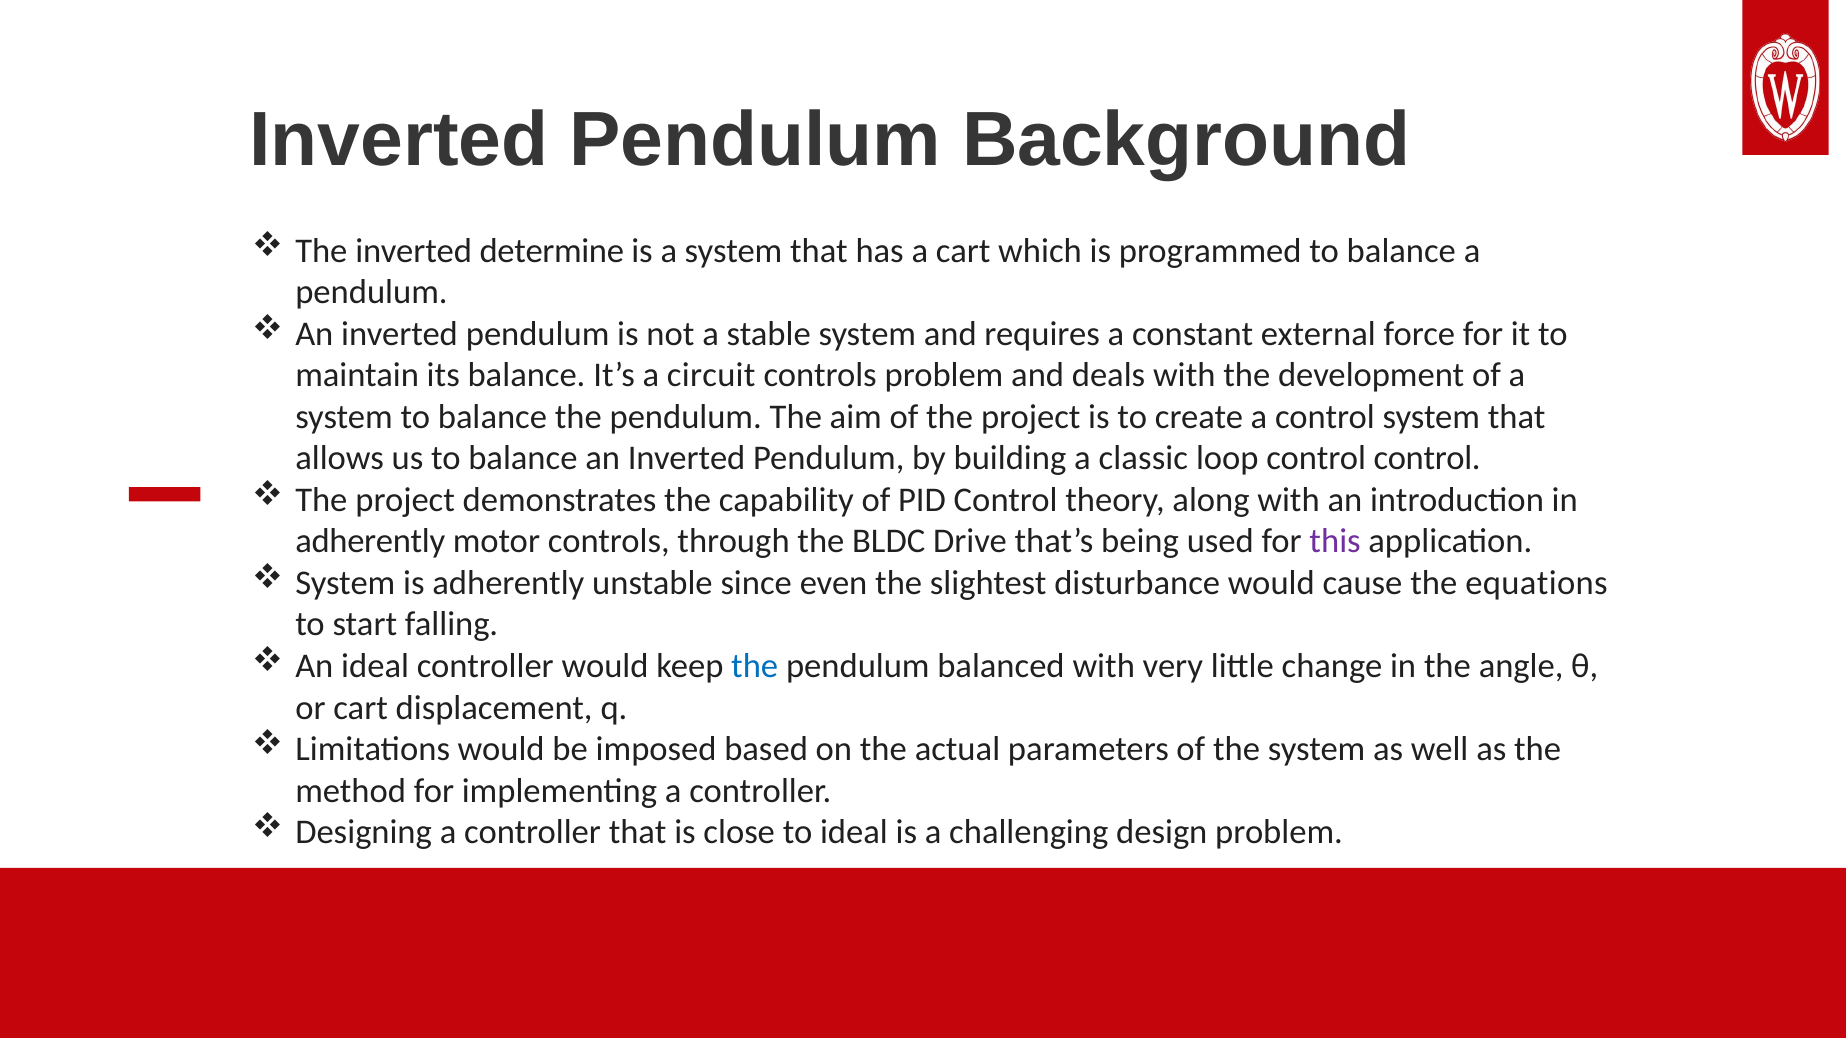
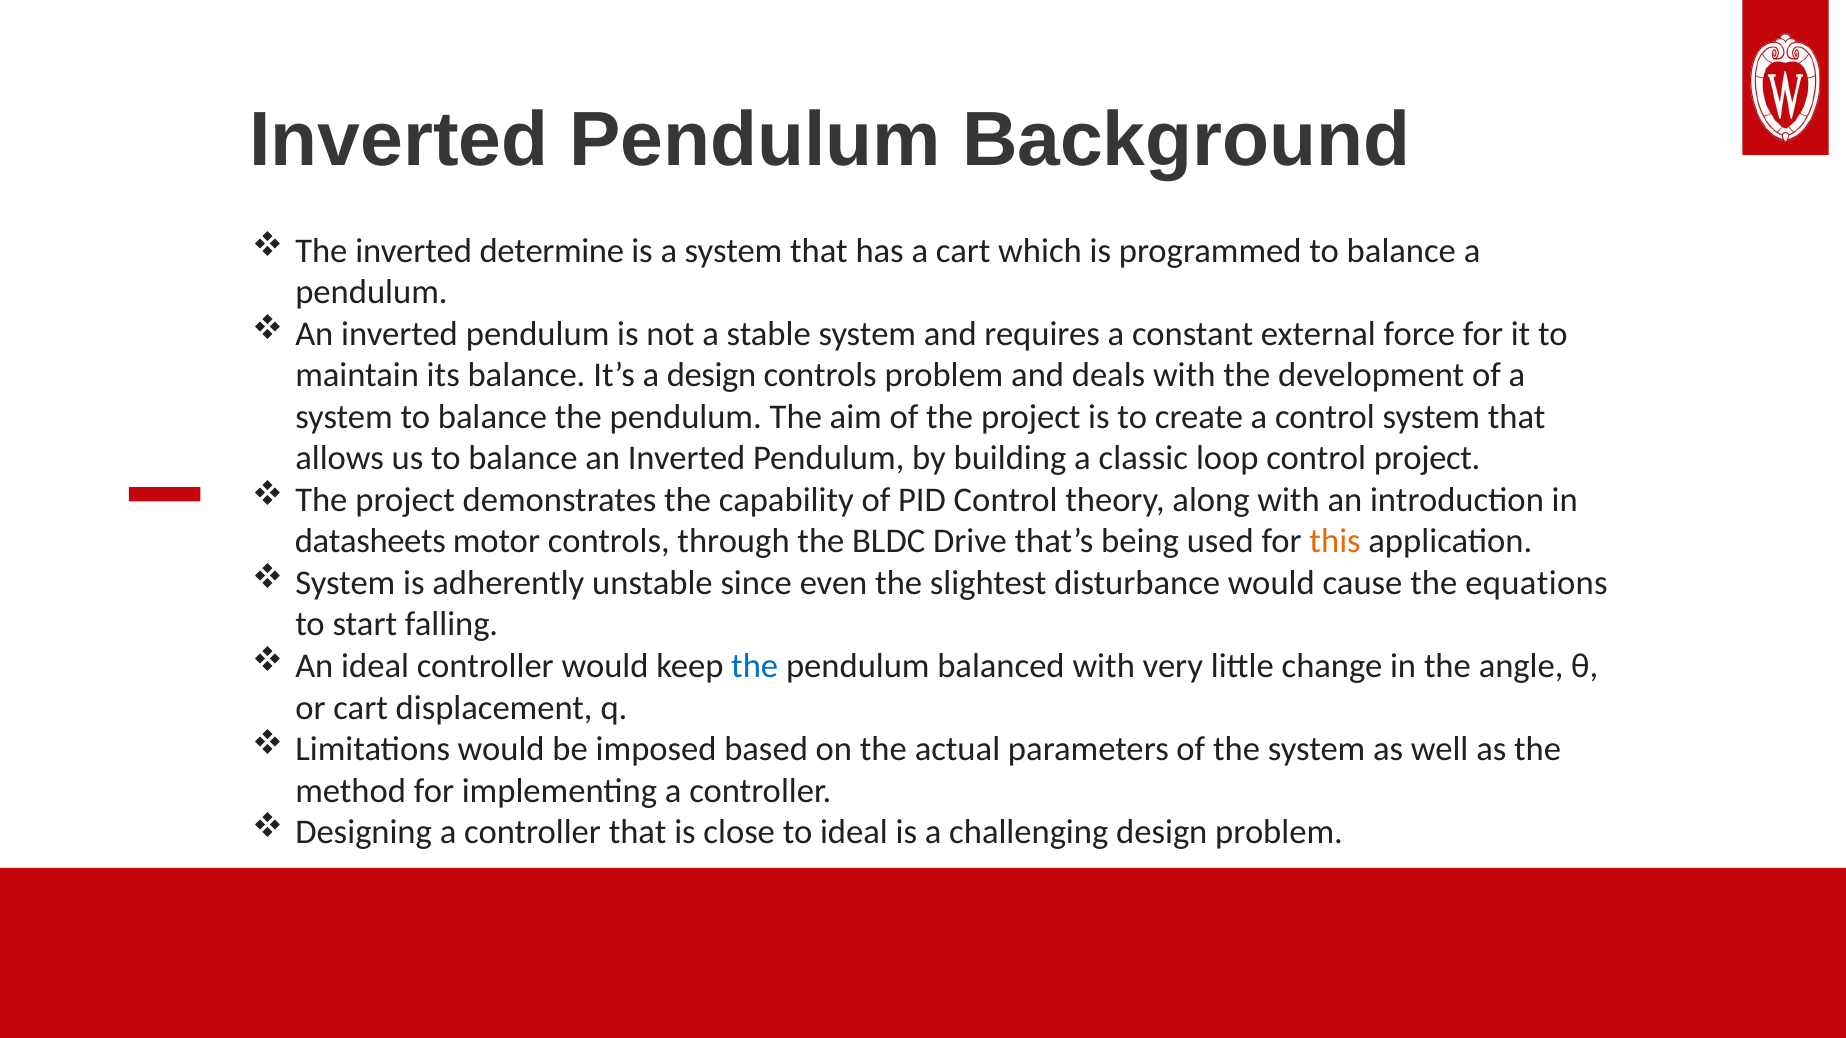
a circuit: circuit -> design
control control: control -> project
adherently at (370, 542): adherently -> datasheets
this colour: purple -> orange
